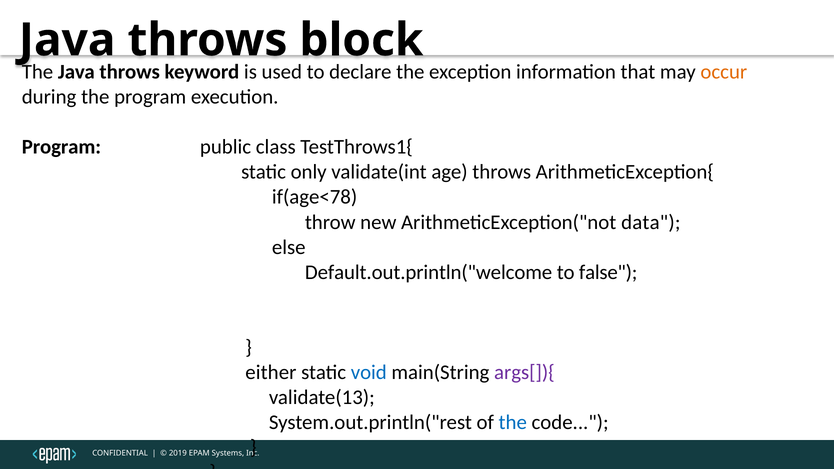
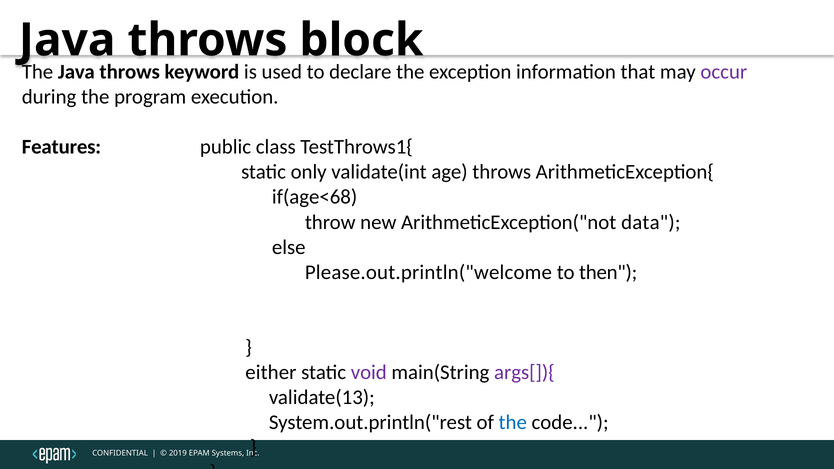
occur colour: orange -> purple
Program at (61, 147): Program -> Features
if(age<78: if(age<78 -> if(age<68
Default.out.println("welcome: Default.out.println("welcome -> Please.out.println("welcome
false: false -> then
void colour: blue -> purple
